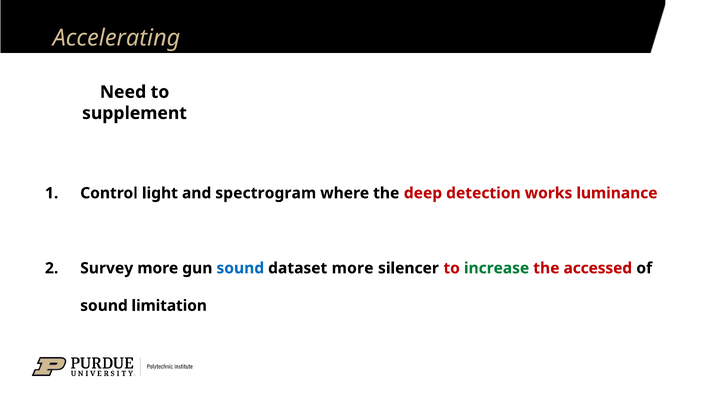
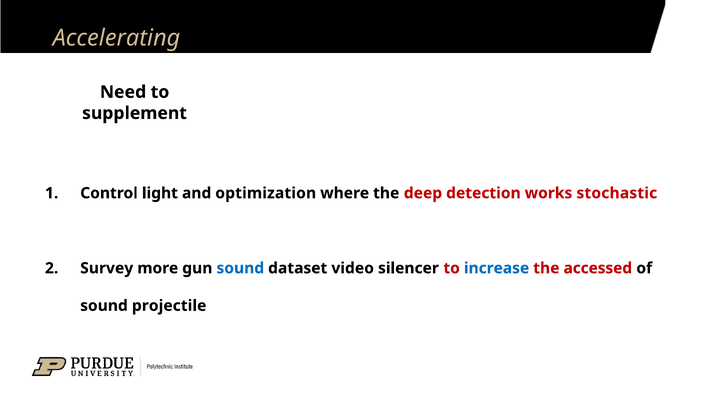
spectrogram: spectrogram -> optimization
luminance: luminance -> stochastic
dataset more: more -> video
increase colour: green -> blue
limitation: limitation -> projectile
